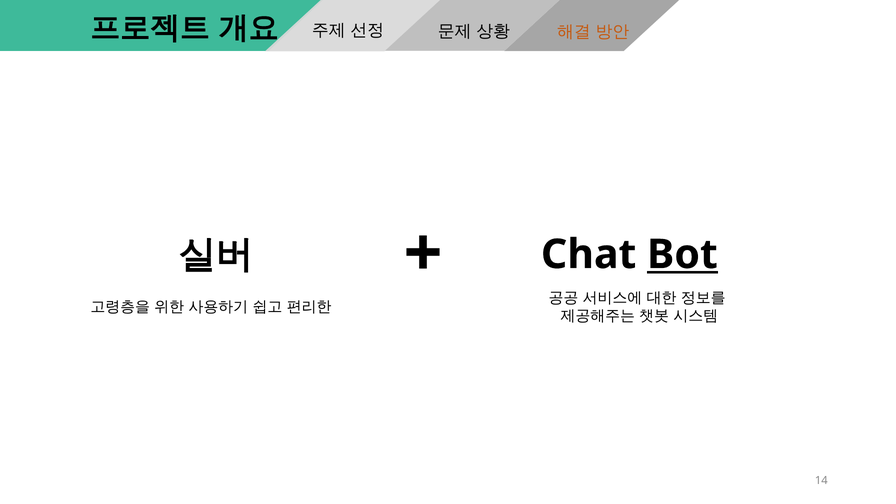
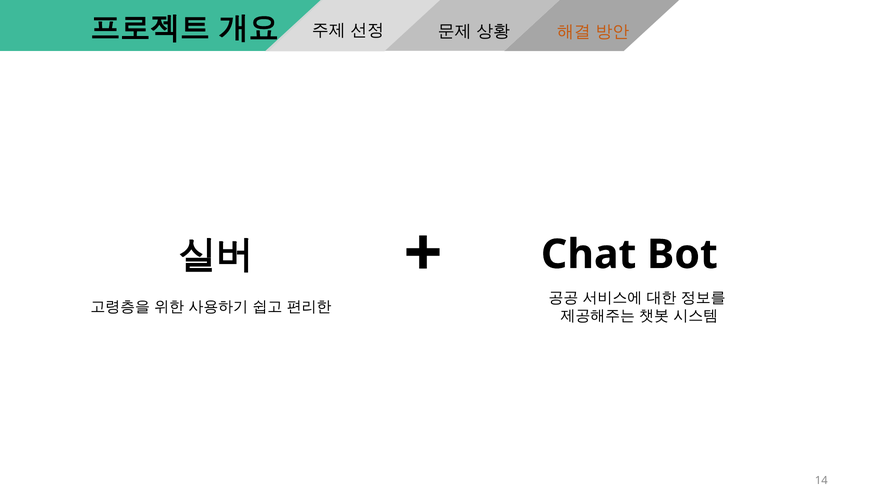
Bot underline: present -> none
